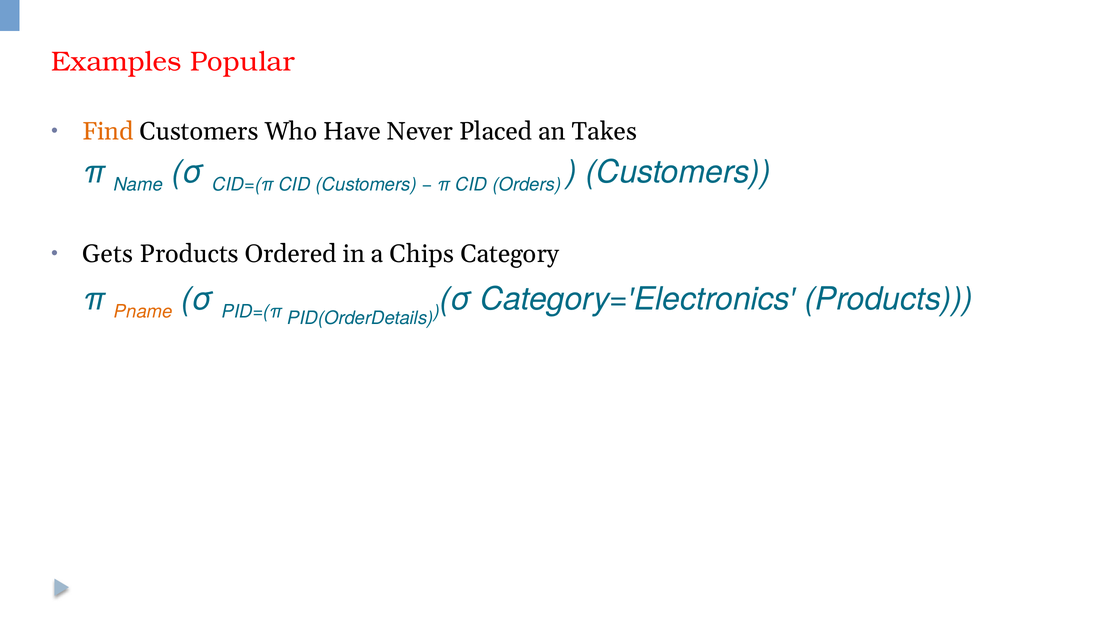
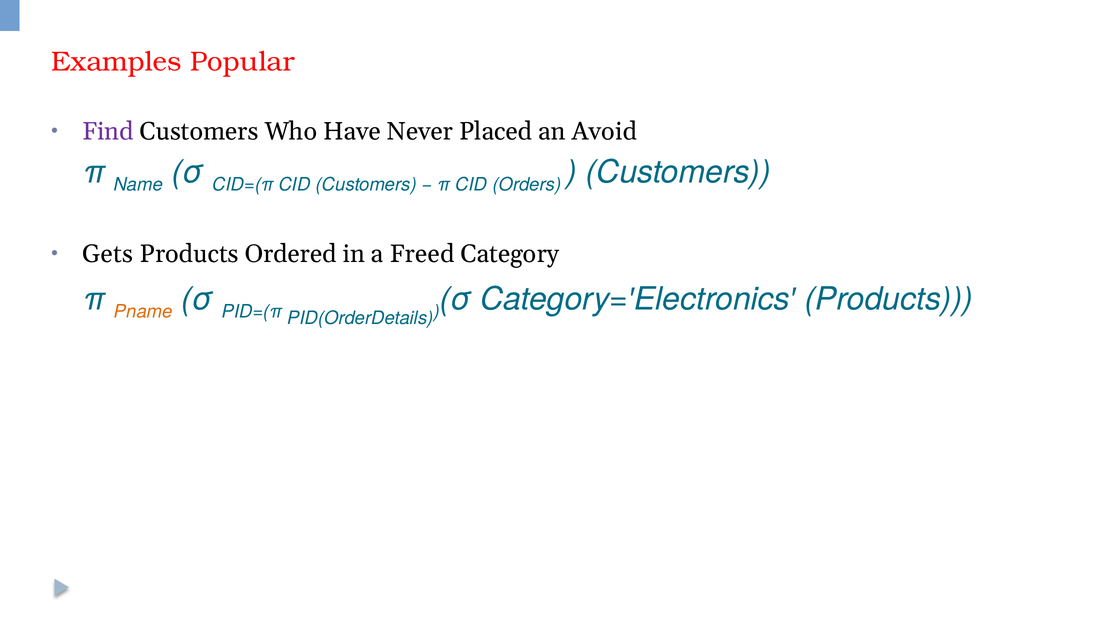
Find colour: orange -> purple
Takes: Takes -> Avoid
Chips: Chips -> Freed
